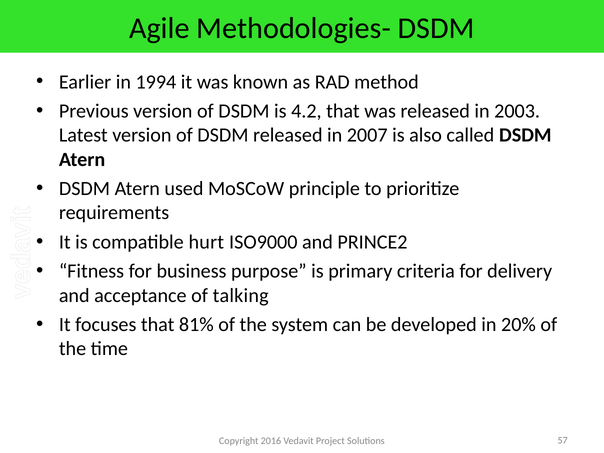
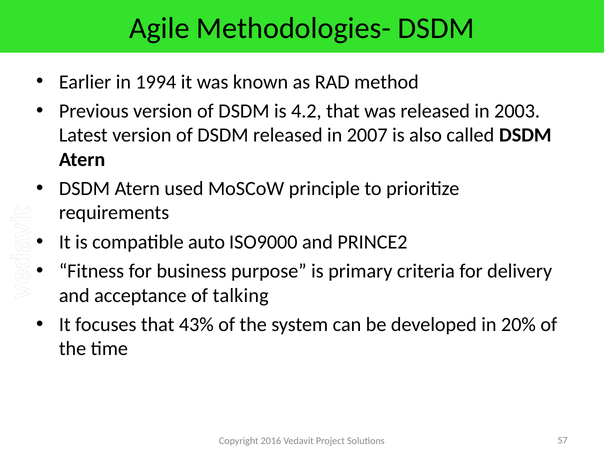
hurt: hurt -> auto
81%: 81% -> 43%
